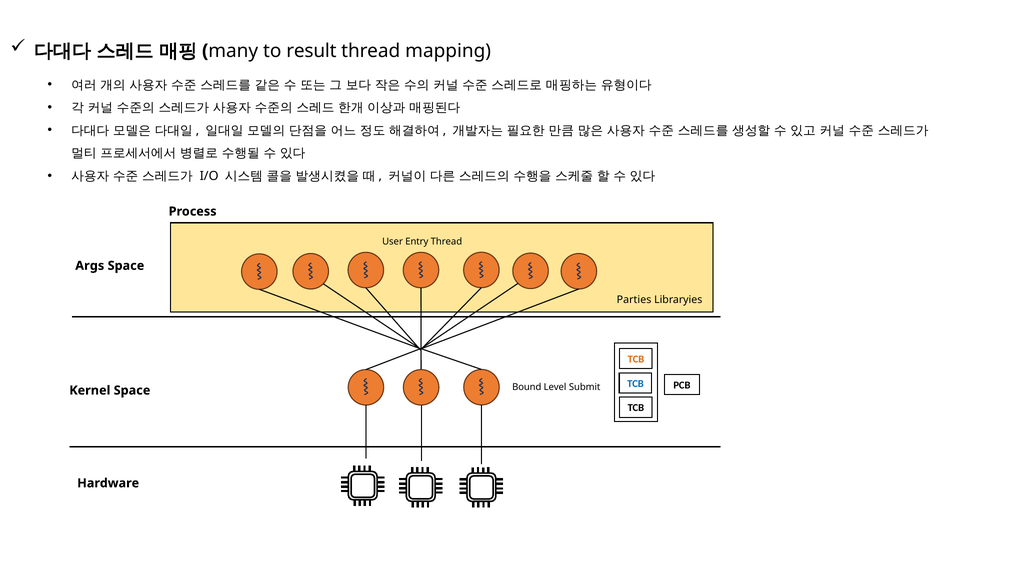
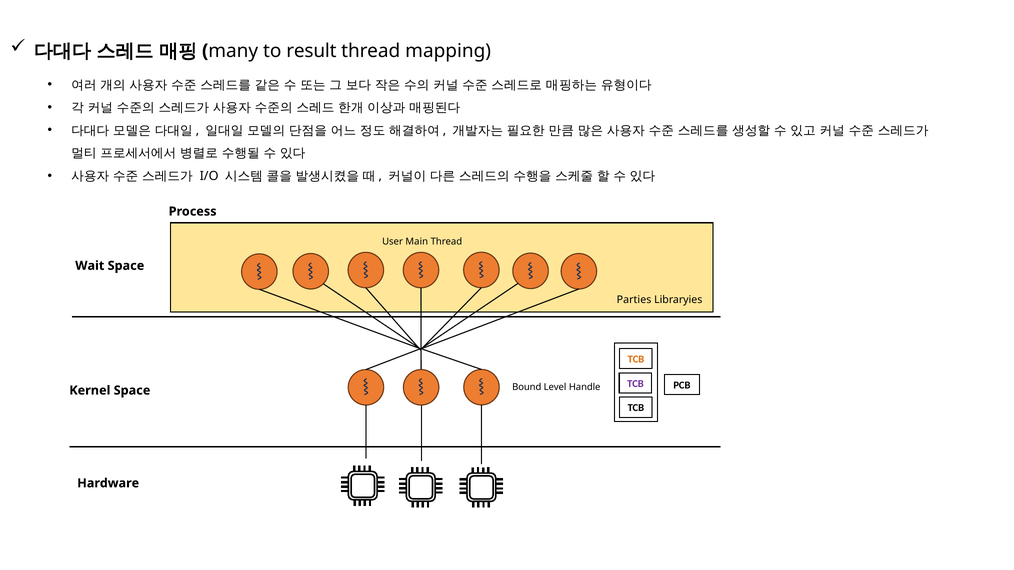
Entry: Entry -> Main
Args: Args -> Wait
TCB at (635, 384) colour: blue -> purple
Submit: Submit -> Handle
